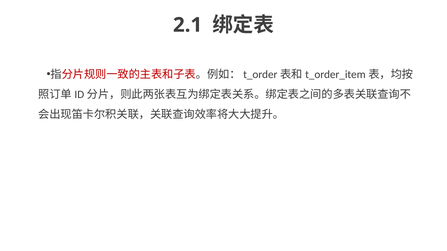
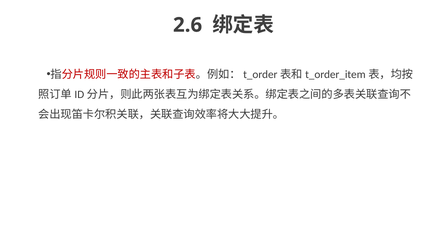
2.1: 2.1 -> 2.6
